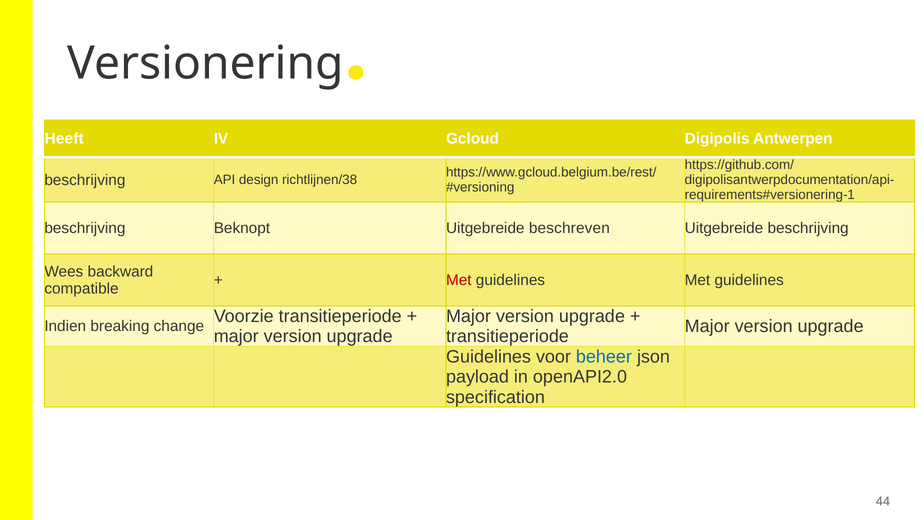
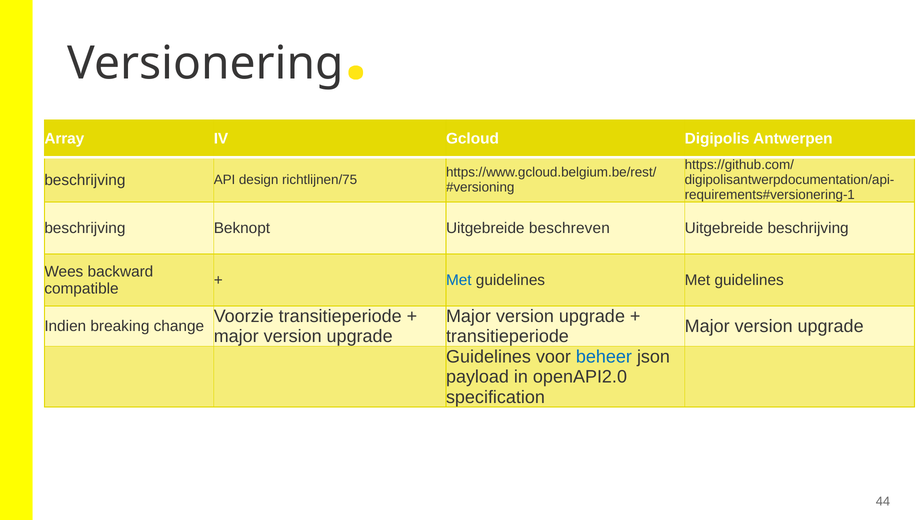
Heeft: Heeft -> Array
richtlijnen/38: richtlijnen/38 -> richtlijnen/75
Met at (459, 280) colour: red -> blue
